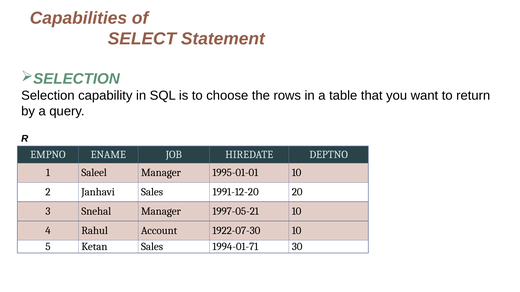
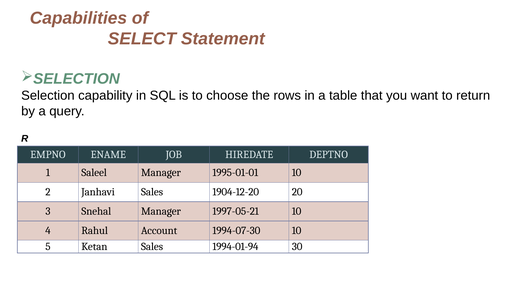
1991-12-20: 1991-12-20 -> 1904-12-20
1922-07-30: 1922-07-30 -> 1994-07-30
1994-01-71: 1994-01-71 -> 1994-01-94
